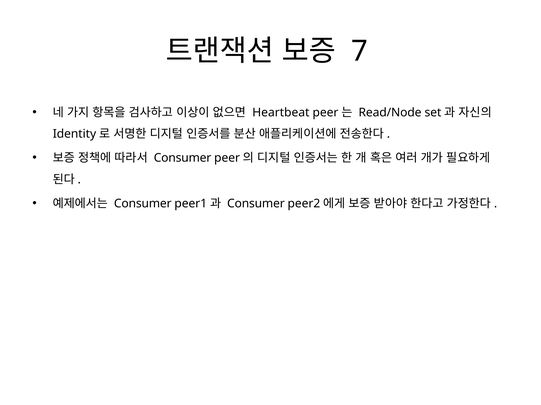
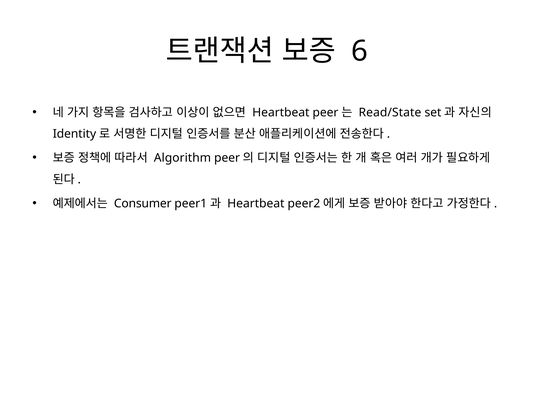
7: 7 -> 6
Read/Node: Read/Node -> Read/State
Consumer at (183, 158): Consumer -> Algorithm
Consumer at (256, 204): Consumer -> Heartbeat
